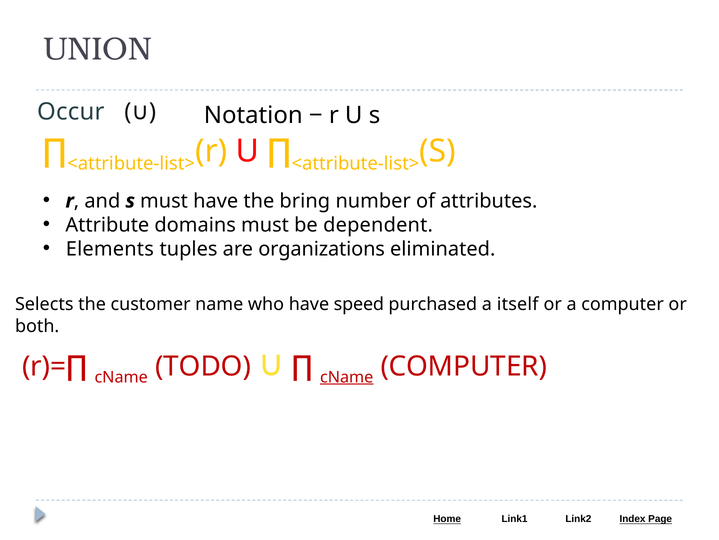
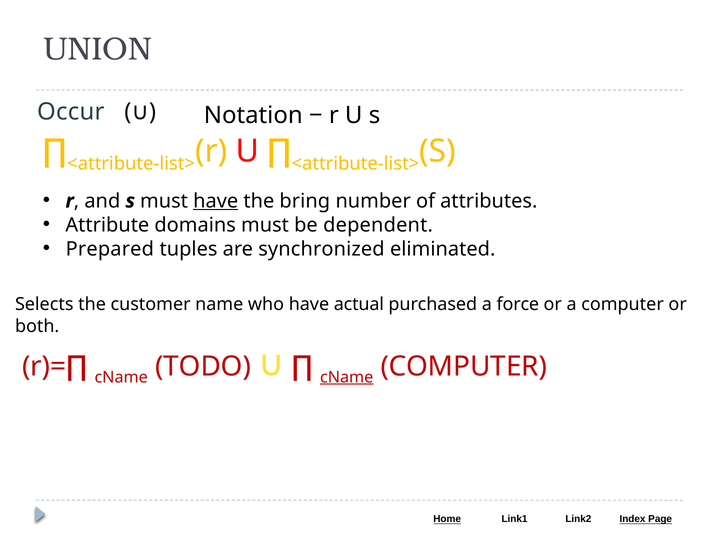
have at (216, 201) underline: none -> present
Elements: Elements -> Prepared
organizations: organizations -> synchronized
speed: speed -> actual
itself: itself -> force
